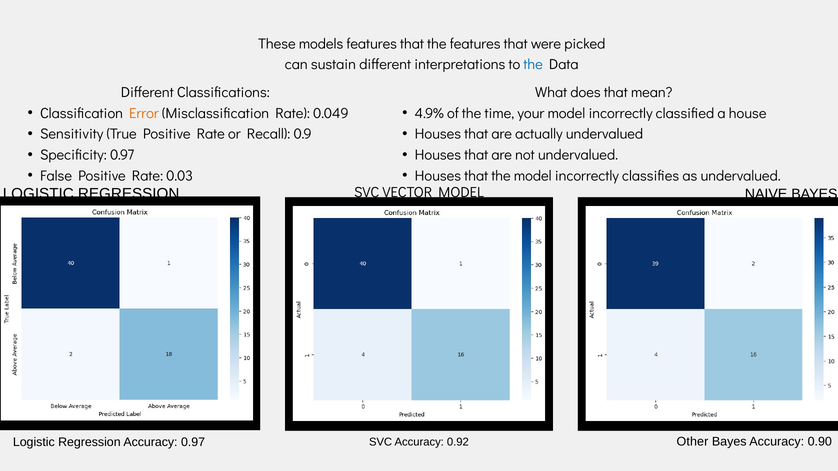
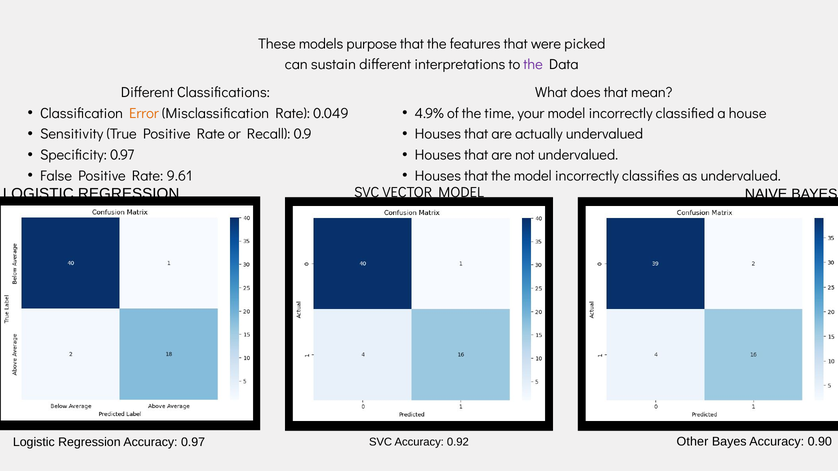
models features: features -> purpose
the at (533, 65) colour: blue -> purple
0.03: 0.03 -> 9.61
